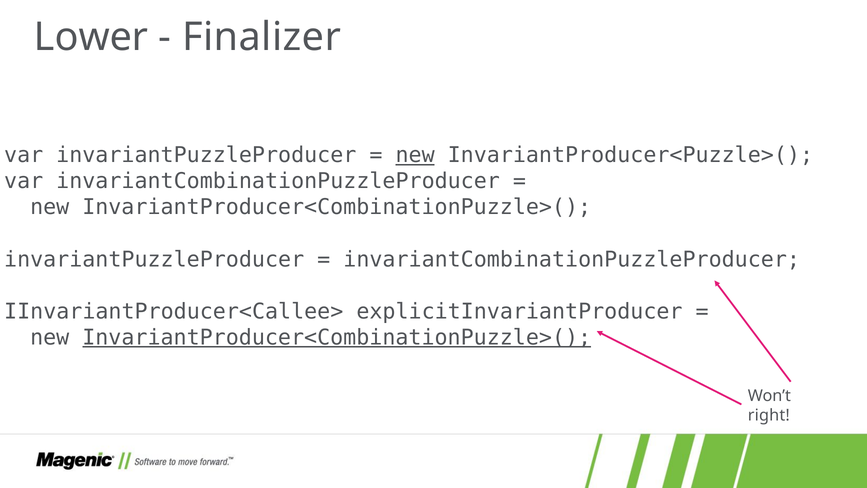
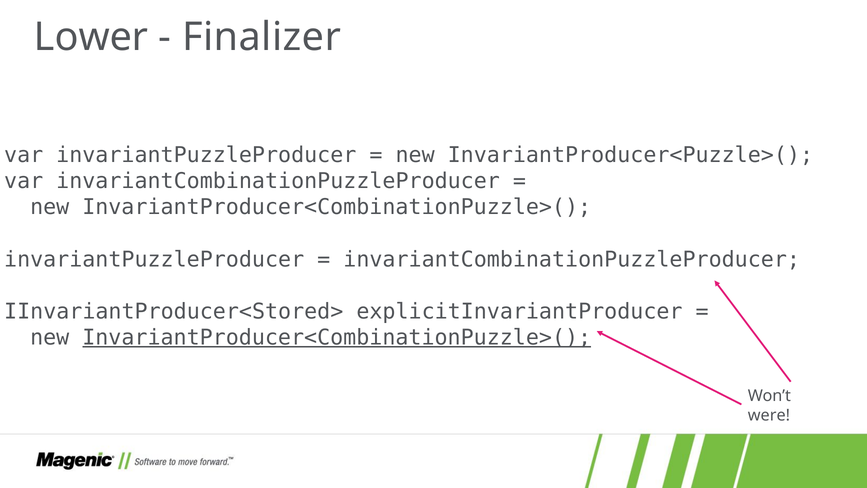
new at (415, 155) underline: present -> none
IInvariantProducer<Callee>: IInvariantProducer<Callee> -> IInvariantProducer<Stored>
right: right -> were
